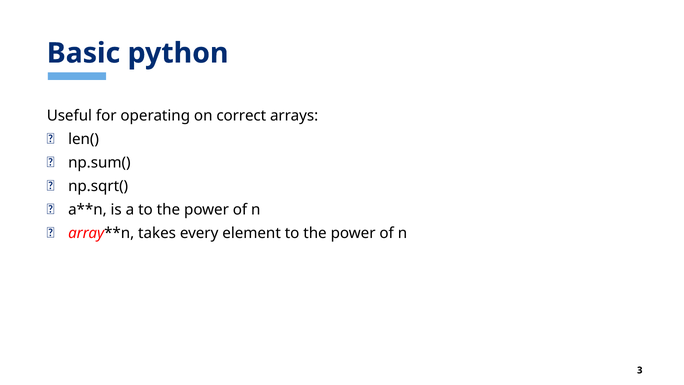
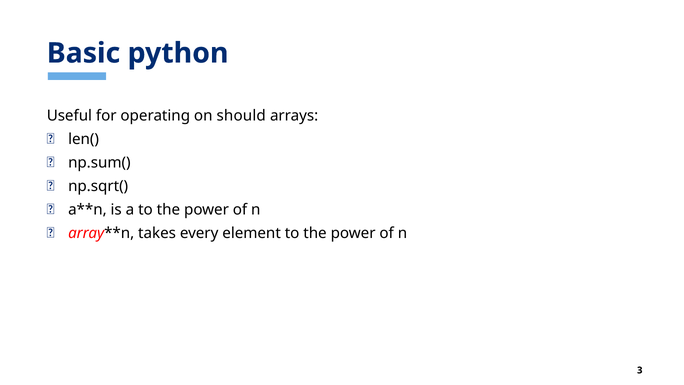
correct: correct -> should
